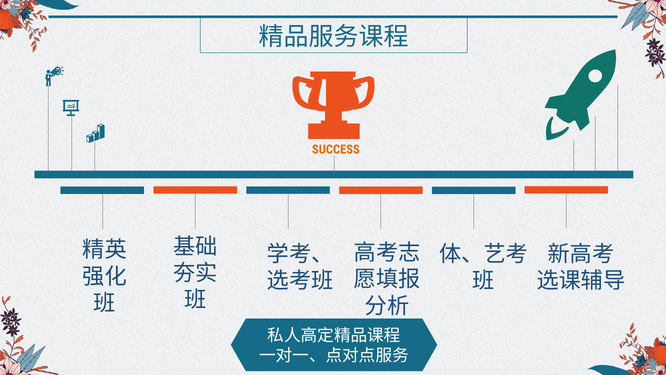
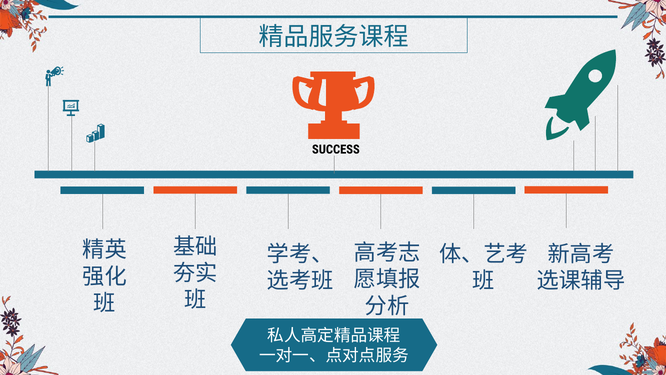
SUCCESS colour: orange -> black
